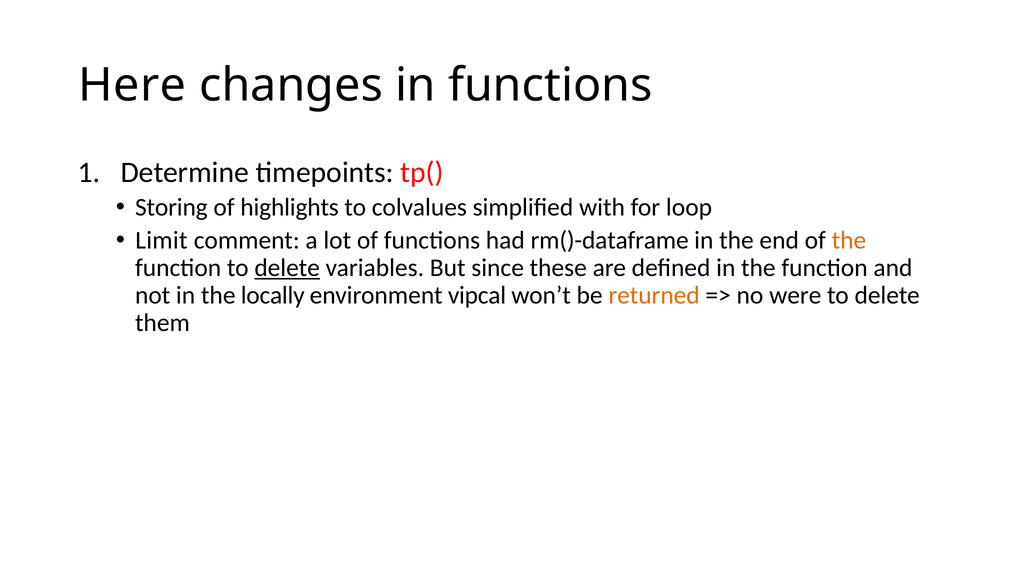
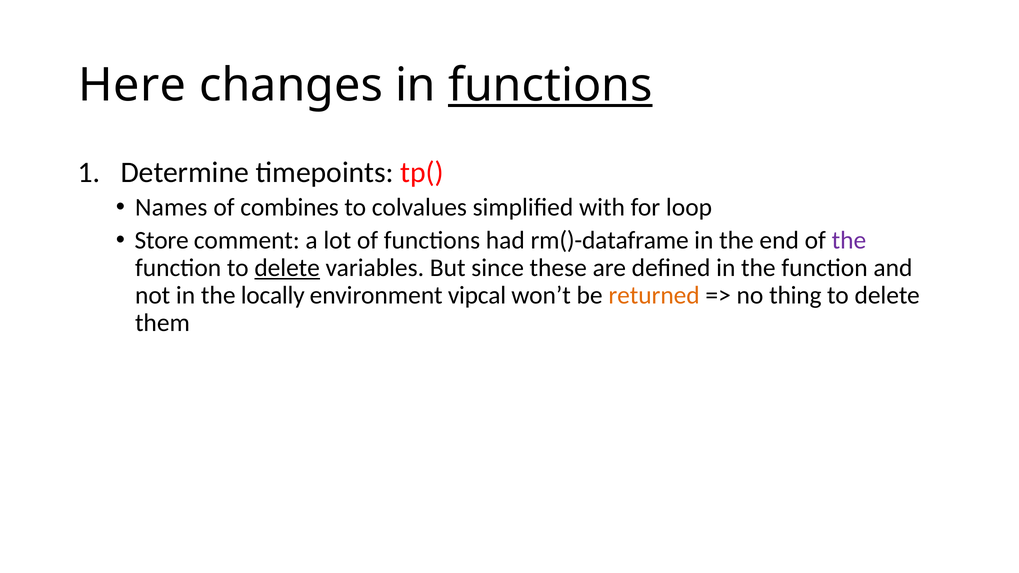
functions at (550, 86) underline: none -> present
Storing: Storing -> Names
highlights: highlights -> combines
Limit: Limit -> Store
the at (849, 240) colour: orange -> purple
were: were -> thing
